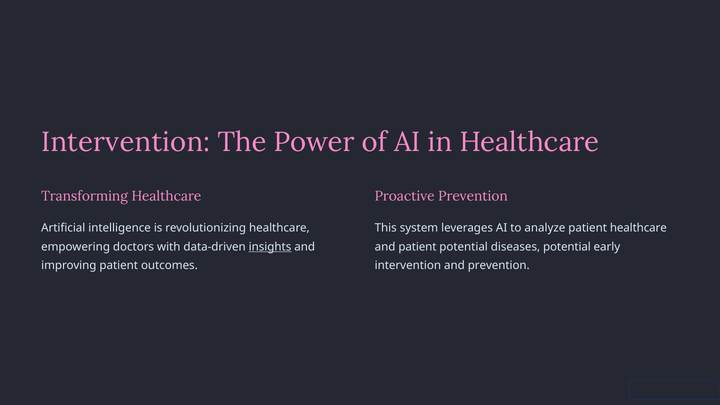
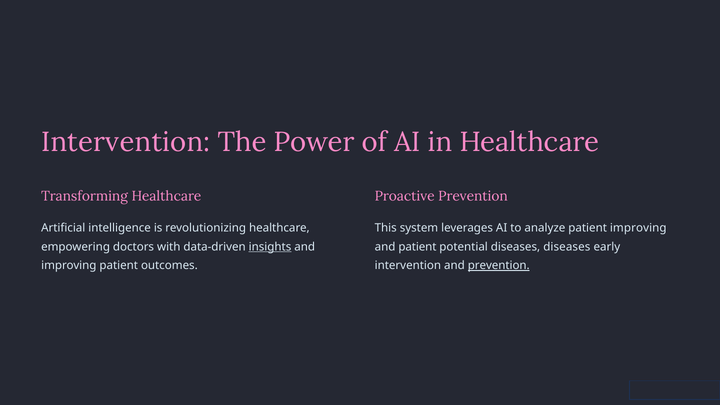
patient healthcare: healthcare -> improving
diseases potential: potential -> diseases
prevention at (499, 266) underline: none -> present
